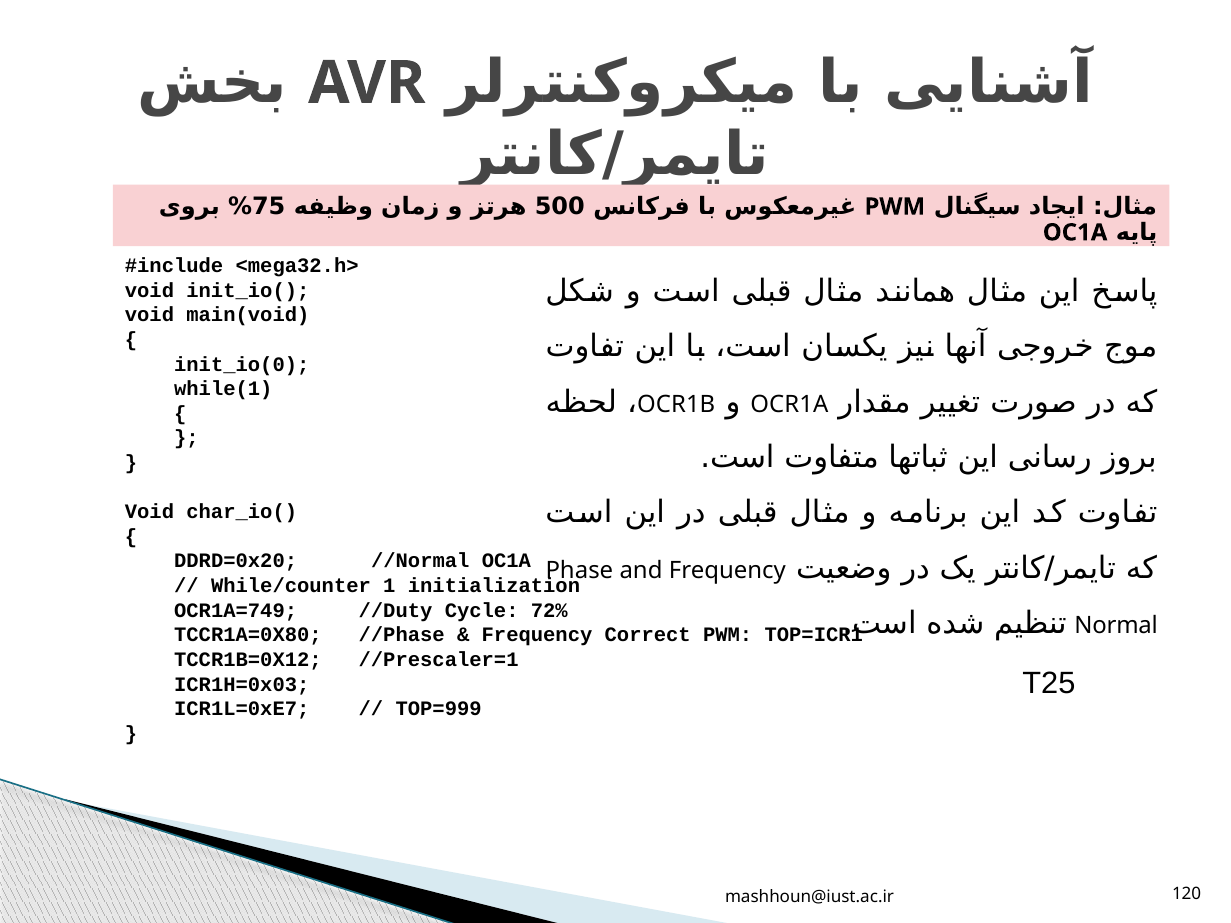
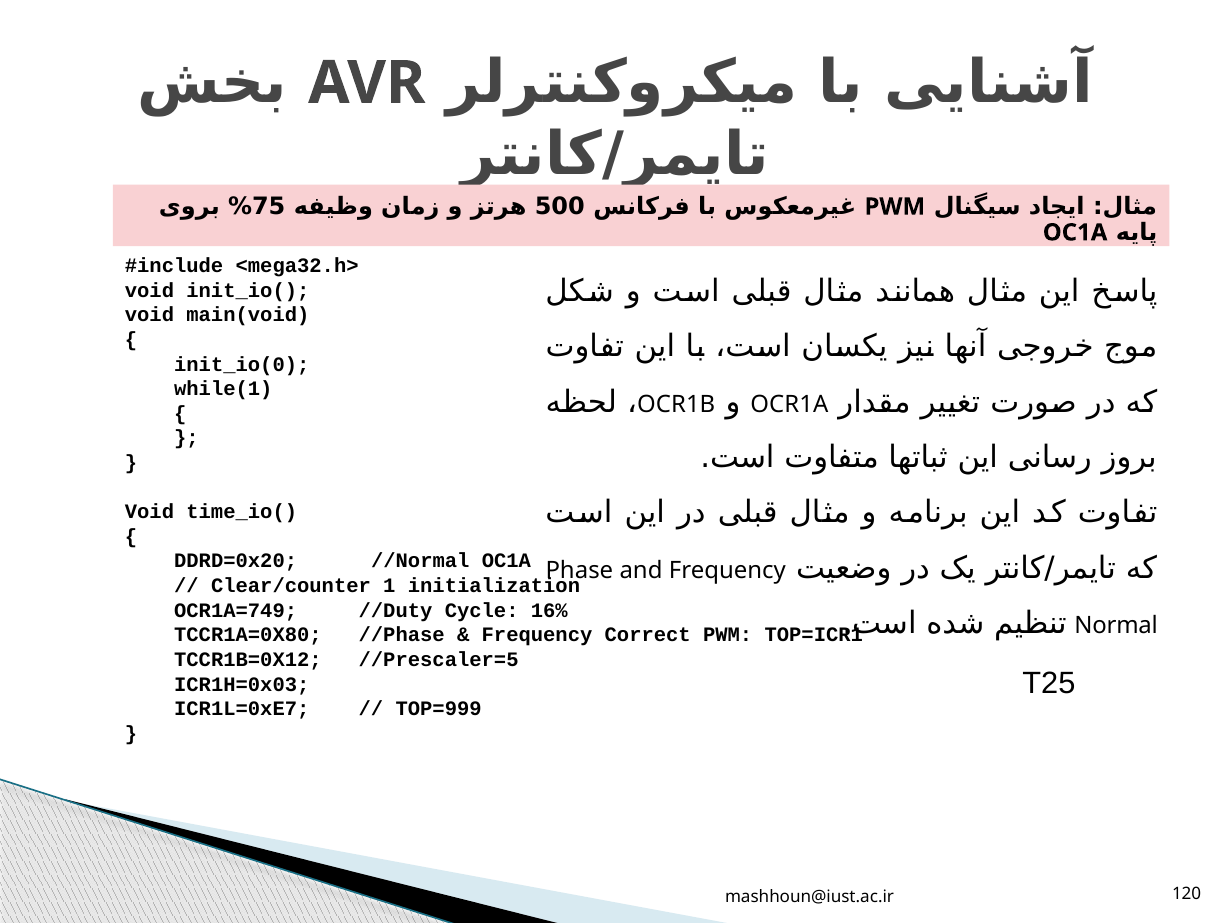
char_io(: char_io( -> time_io(
While/counter: While/counter -> Clear/counter
72%: 72% -> 16%
//Prescaler=1: //Prescaler=1 -> //Prescaler=5
